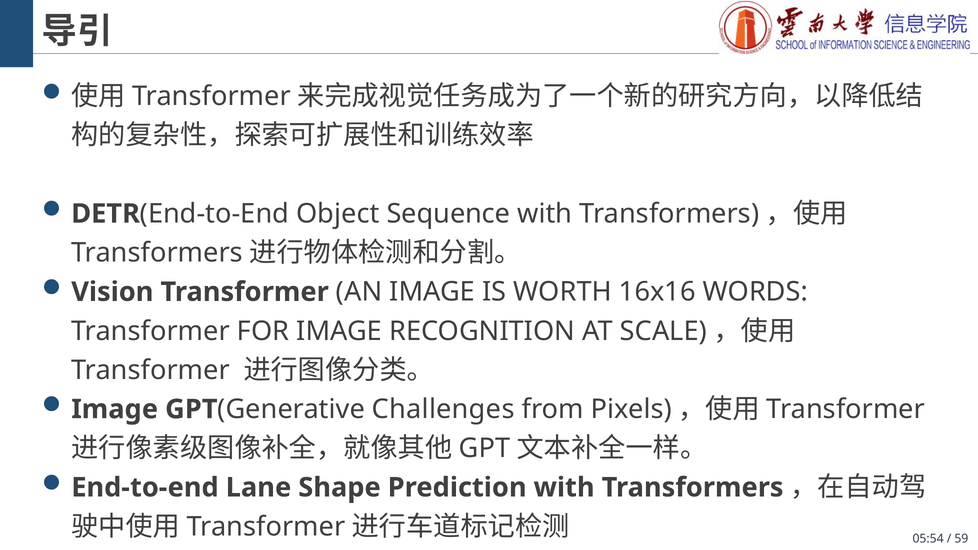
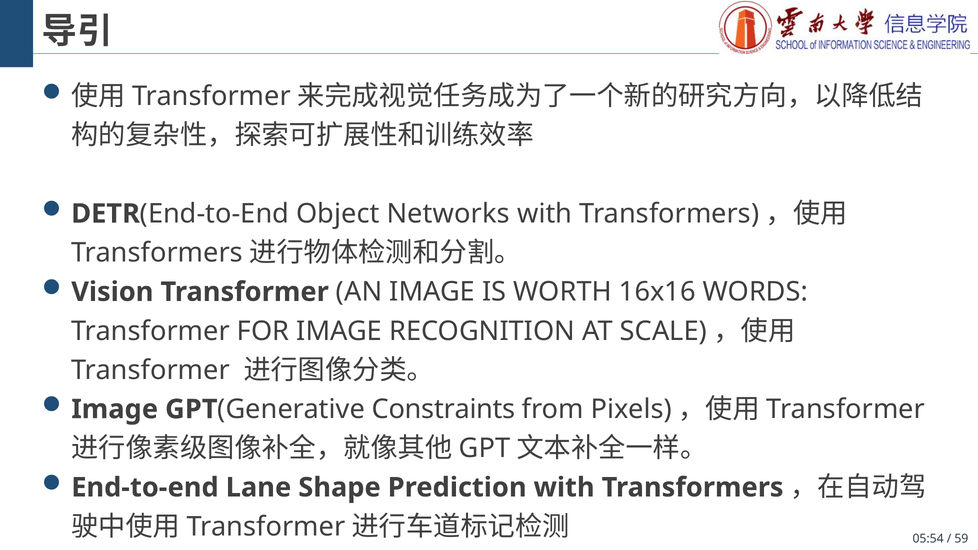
Sequence: Sequence -> Networks
Challenges: Challenges -> Constraints
